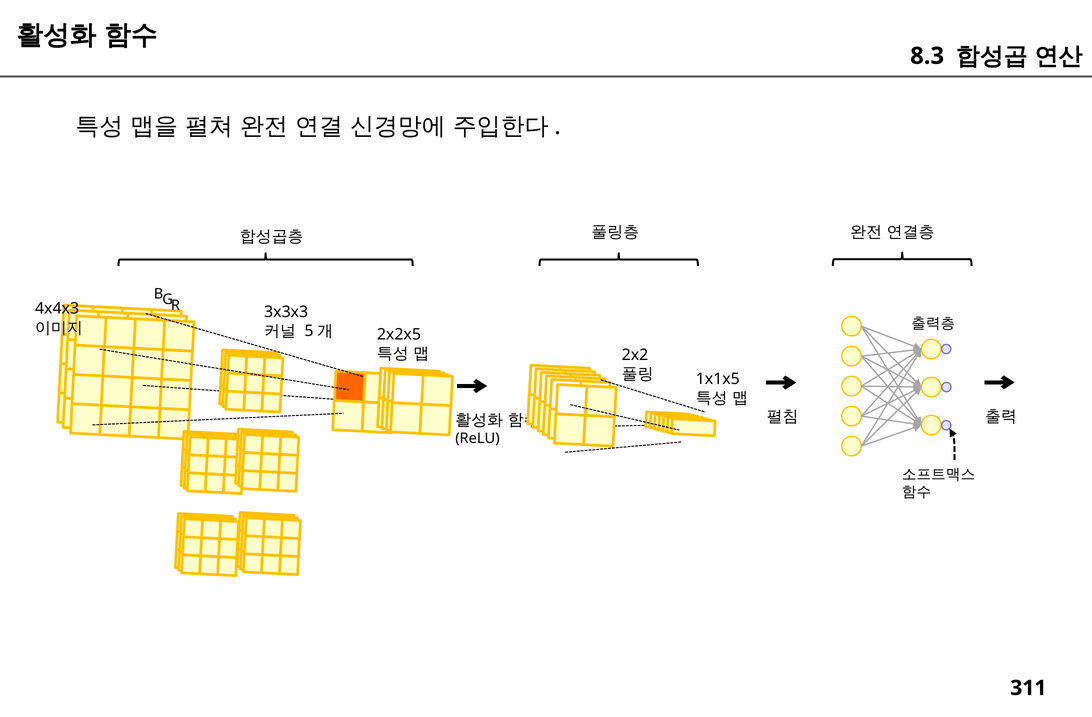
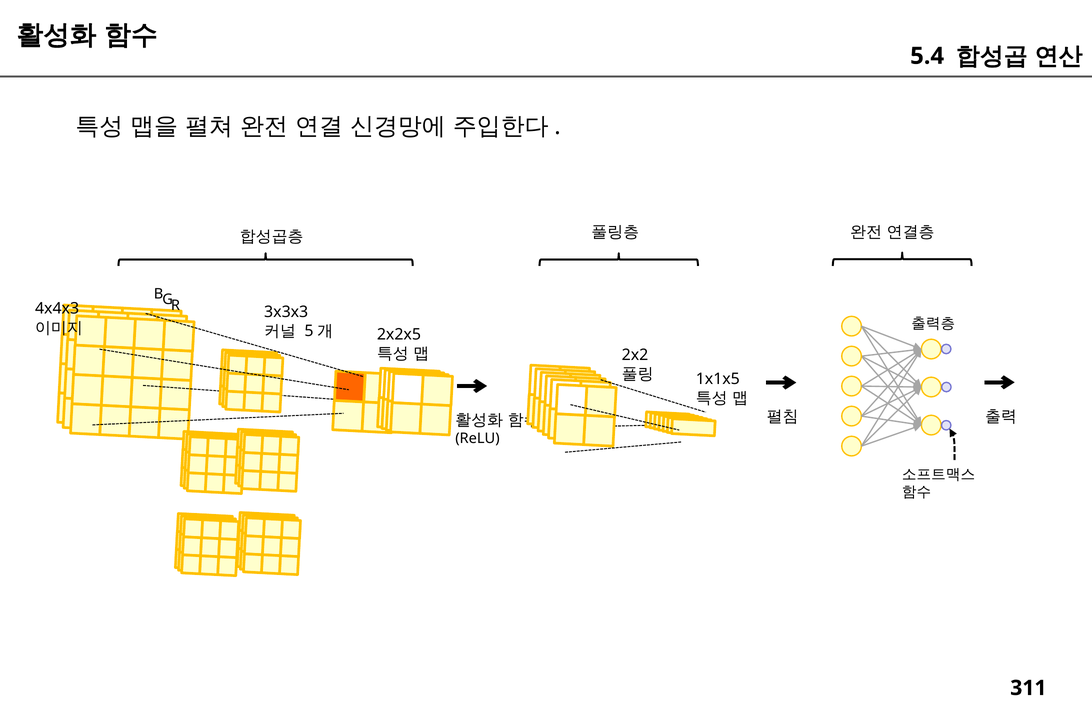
8.3: 8.3 -> 5.4
